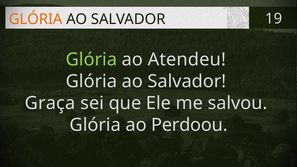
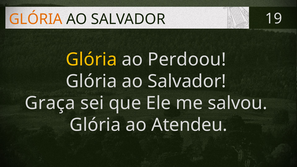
Glória at (91, 60) colour: light green -> yellow
Atendeu: Atendeu -> Perdoou
Perdoou: Perdoou -> Atendeu
